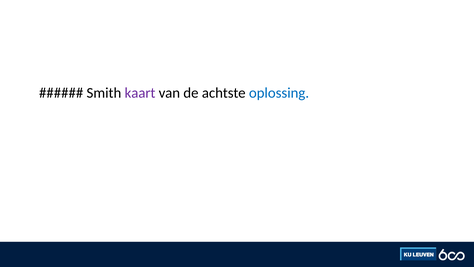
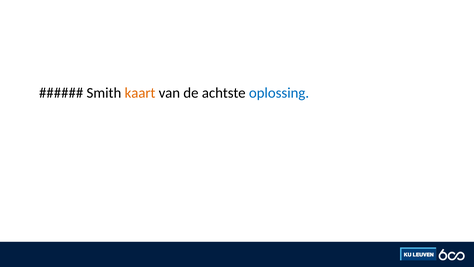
kaart colour: purple -> orange
